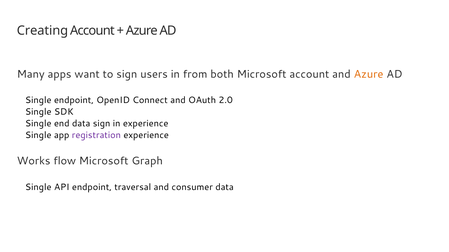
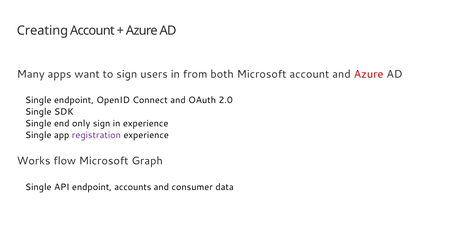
Azure at (369, 74) colour: orange -> red
end data: data -> only
traversal: traversal -> accounts
